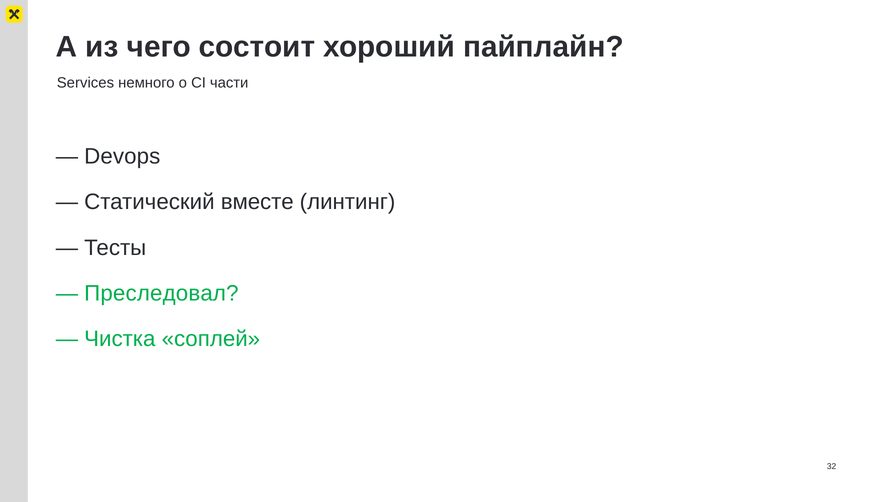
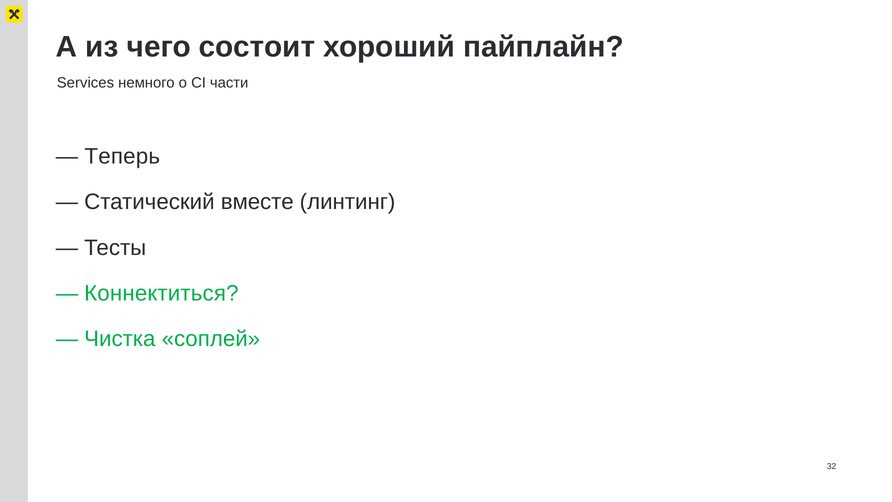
Devops: Devops -> Теперь
Преследовал: Преследовал -> Коннектиться
